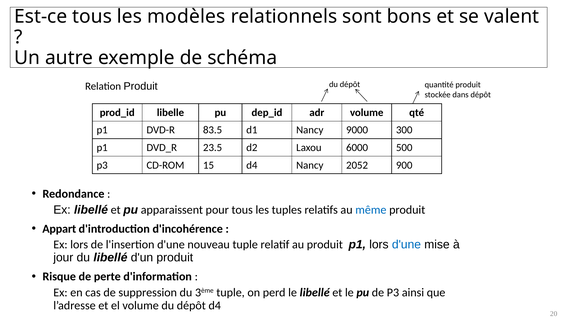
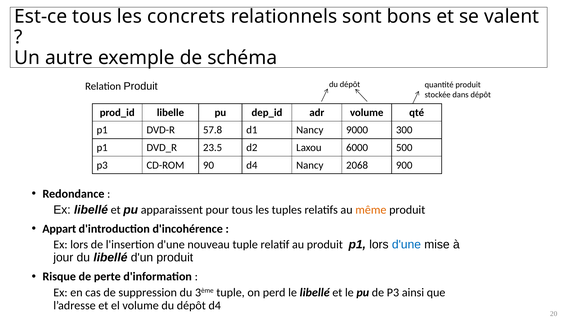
modèles: modèles -> concrets
83.5: 83.5 -> 57.8
15: 15 -> 90
2052: 2052 -> 2068
même colour: blue -> orange
